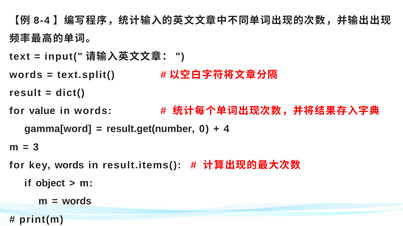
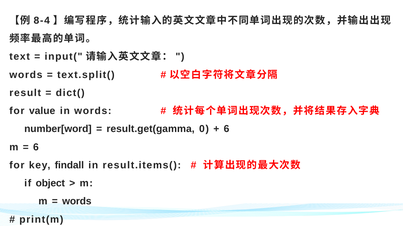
gamma[word: gamma[word -> number[word
result.get(number: result.get(number -> result.get(gamma
4 at (227, 129): 4 -> 6
3 at (36, 148): 3 -> 6
key words: words -> findall
